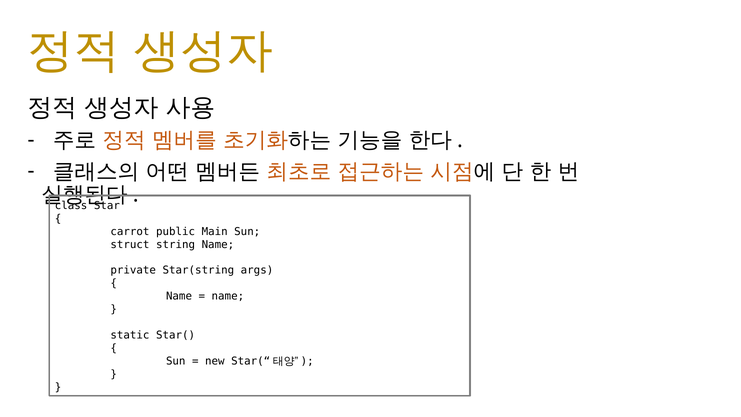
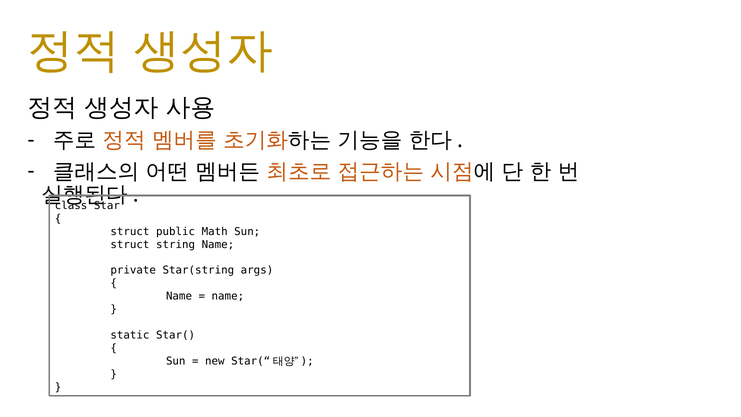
carrot at (130, 231): carrot -> struct
Main: Main -> Math
